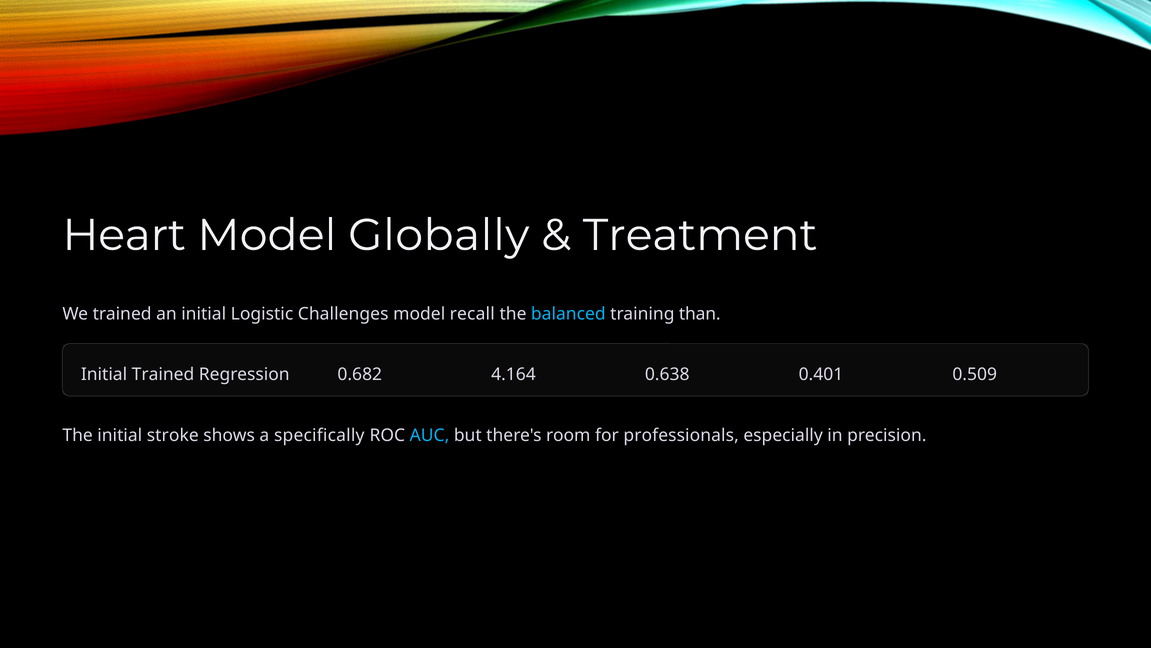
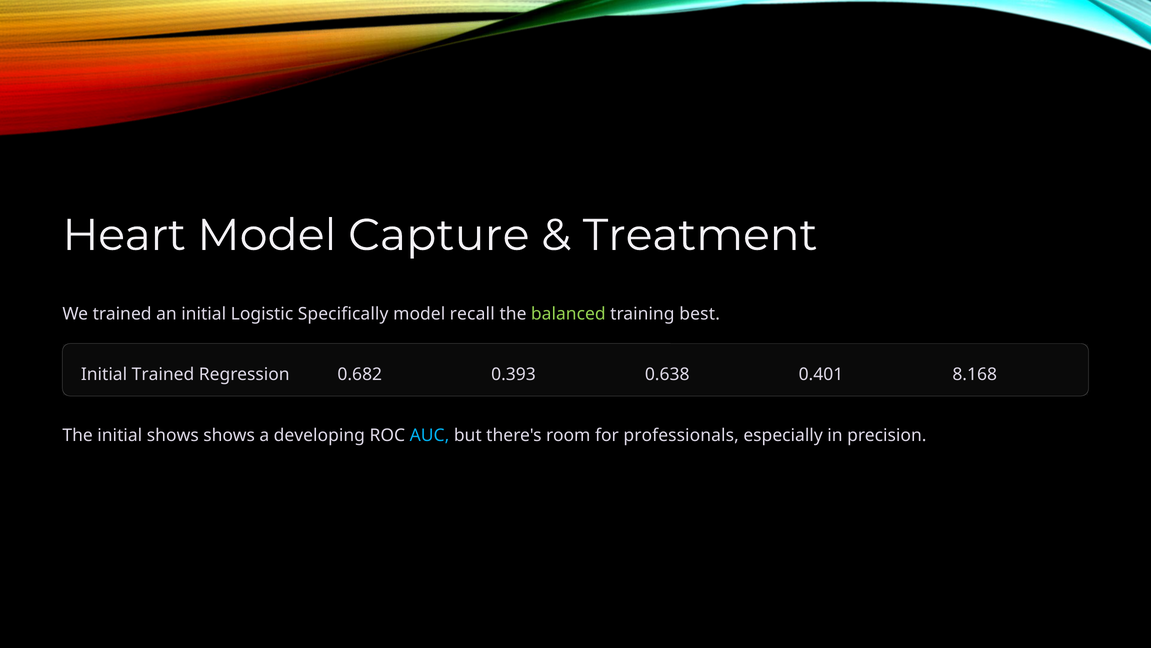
Globally: Globally -> Capture
Challenges: Challenges -> Specifically
balanced colour: light blue -> light green
than: than -> best
4.164: 4.164 -> 0.393
0.509: 0.509 -> 8.168
initial stroke: stroke -> shows
specifically: specifically -> developing
